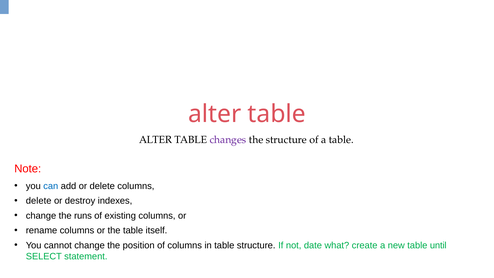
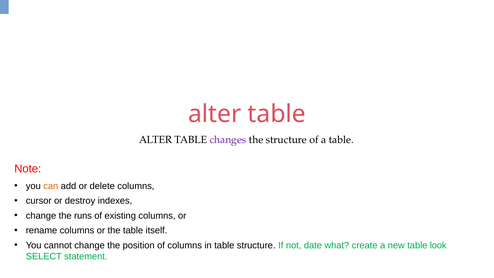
can colour: blue -> orange
delete at (39, 201): delete -> cursor
until: until -> look
